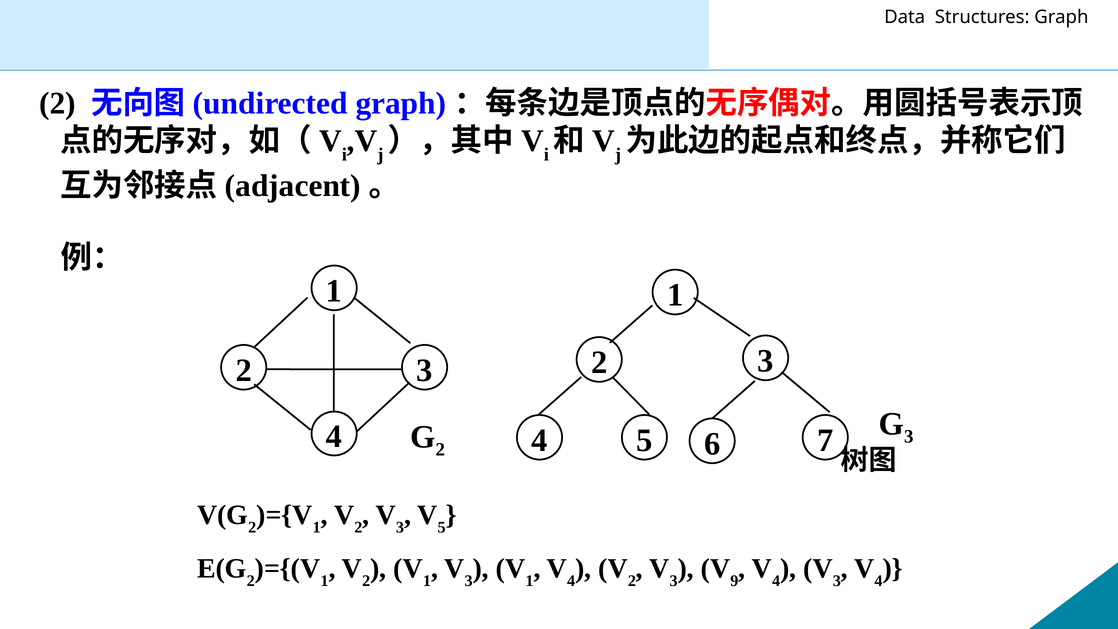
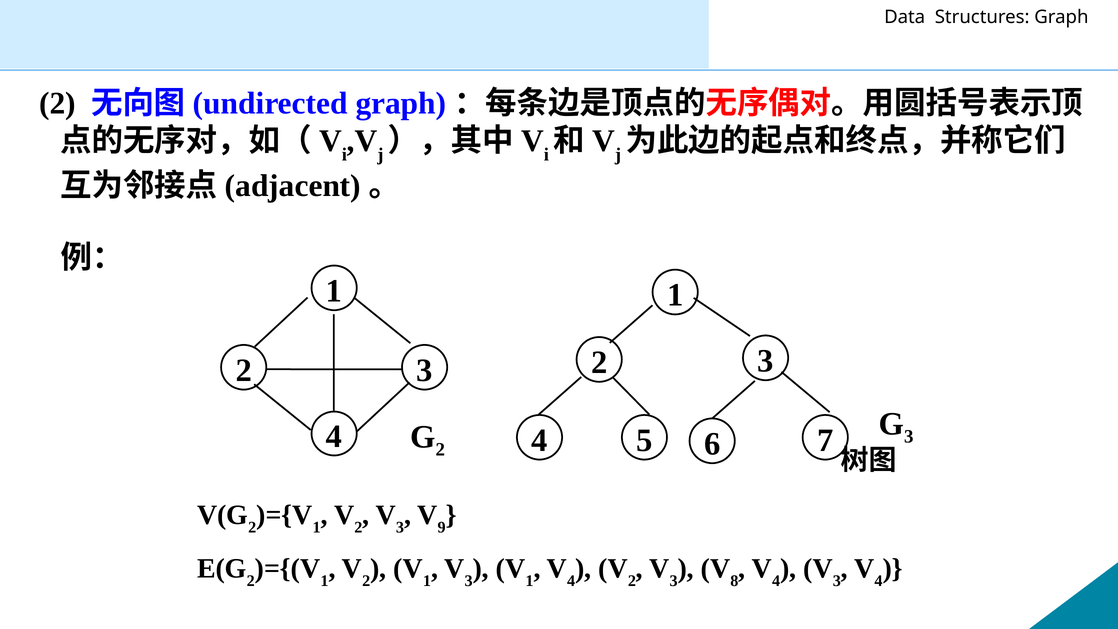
5 at (442, 527): 5 -> 9
9: 9 -> 8
